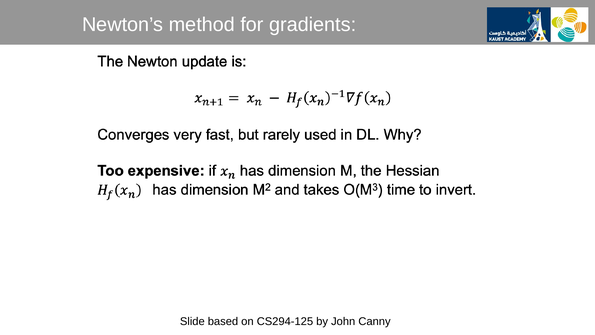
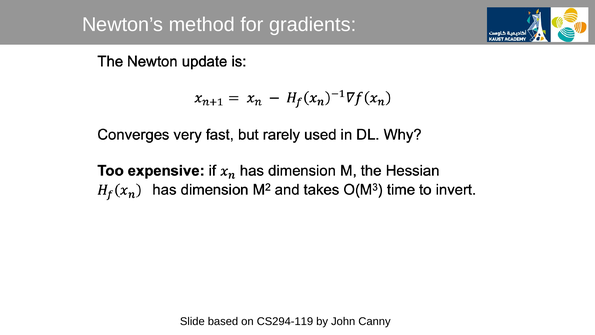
CS294-125: CS294-125 -> CS294-119
